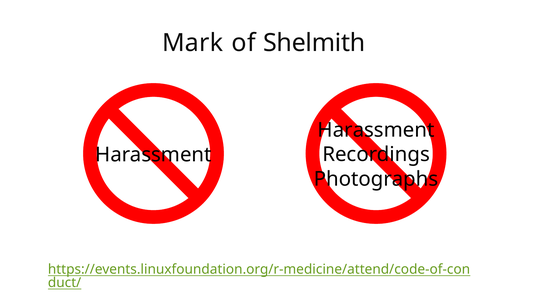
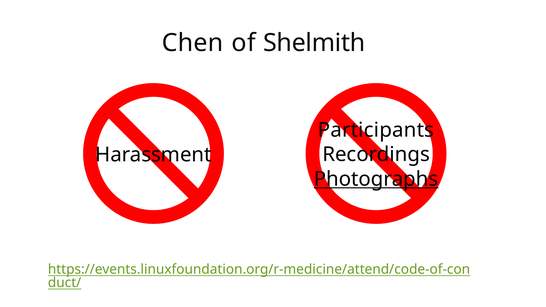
Mark: Mark -> Chen
Harassment at (376, 130): Harassment -> Participants
Photographs underline: none -> present
